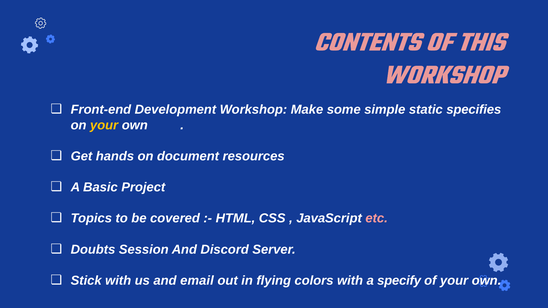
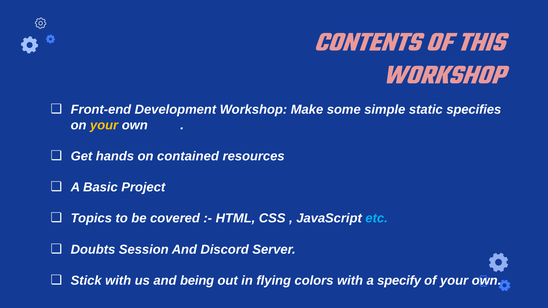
document: document -> contained
etc colour: pink -> light blue
email: email -> being
